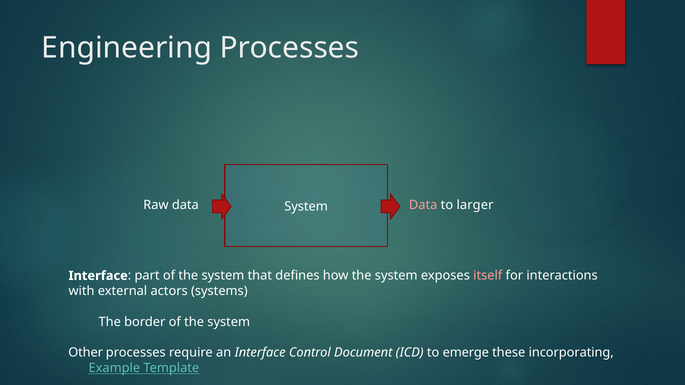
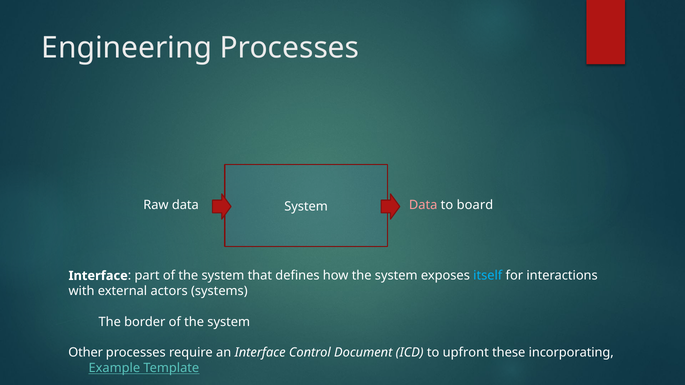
larger: larger -> board
itself colour: pink -> light blue
emerge: emerge -> upfront
